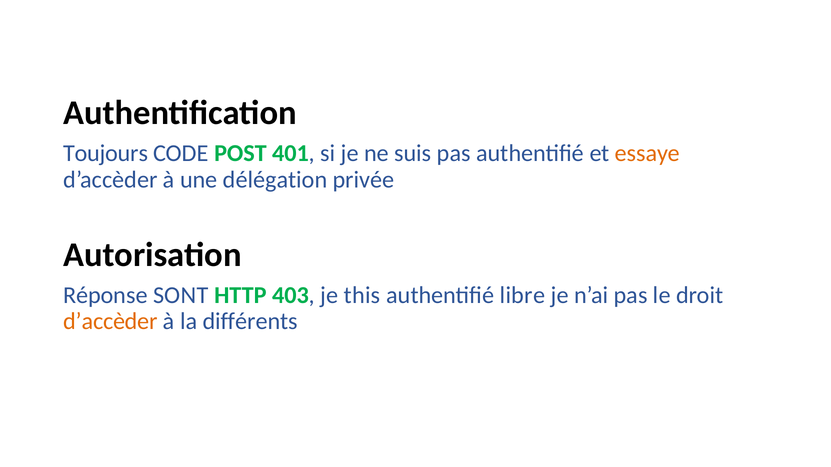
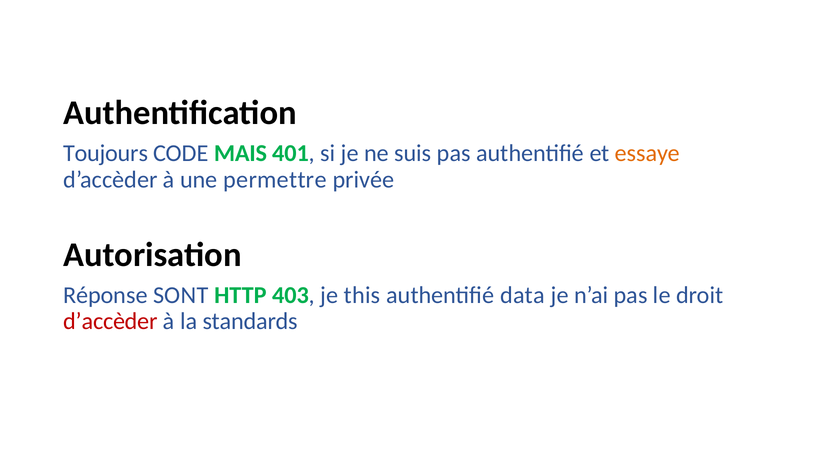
POST: POST -> MAIS
délégation: délégation -> permettre
libre: libre -> data
d’accèder at (111, 321) colour: orange -> red
différents: différents -> standards
